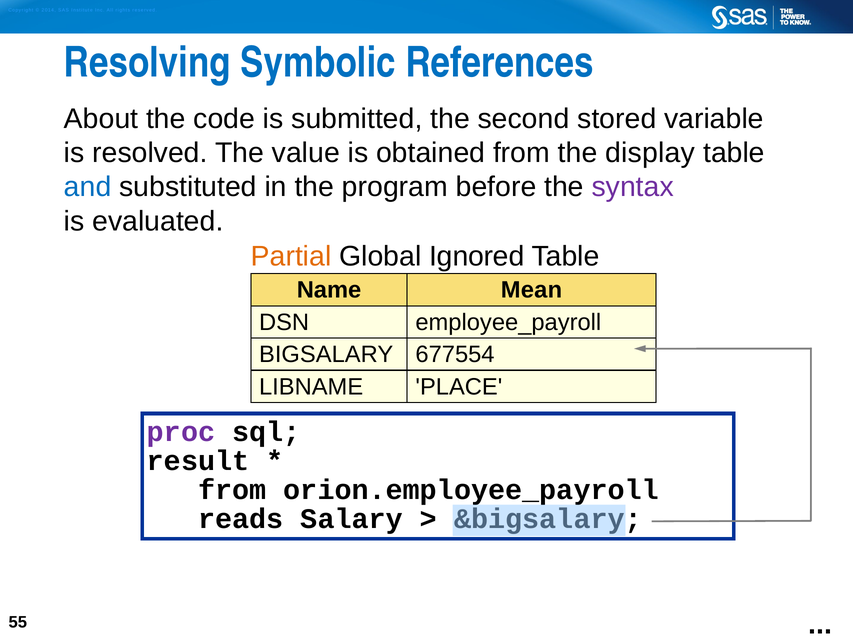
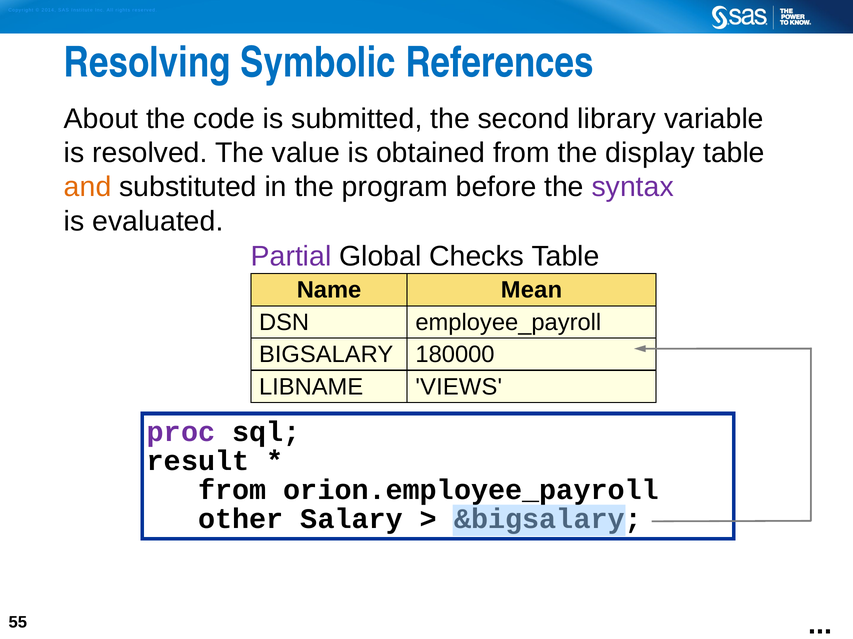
stored: stored -> library
and colour: blue -> orange
Partial colour: orange -> purple
Ignored: Ignored -> Checks
677554: 677554 -> 180000
PLACE: PLACE -> VIEWS
reads: reads -> other
